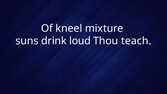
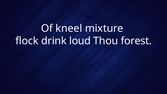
suns: suns -> flock
teach: teach -> forest
